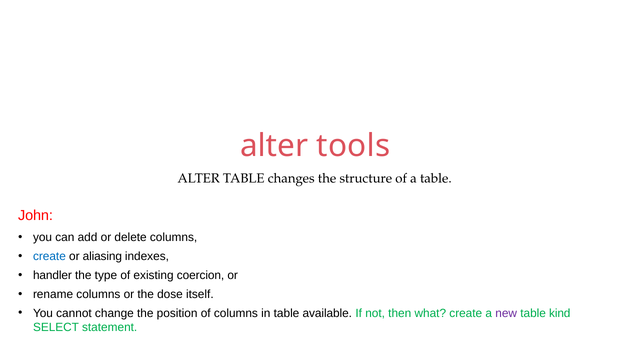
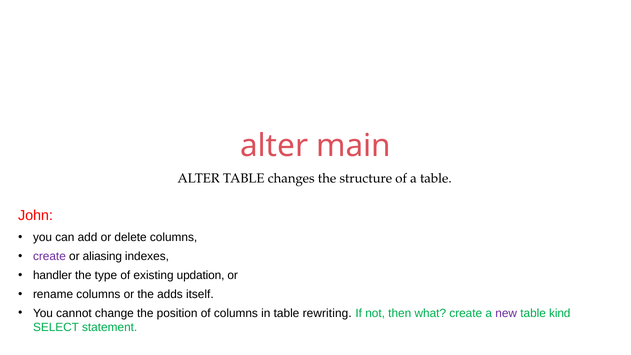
tools: tools -> main
create at (49, 256) colour: blue -> purple
coercion: coercion -> updation
dose: dose -> adds
available: available -> rewriting
